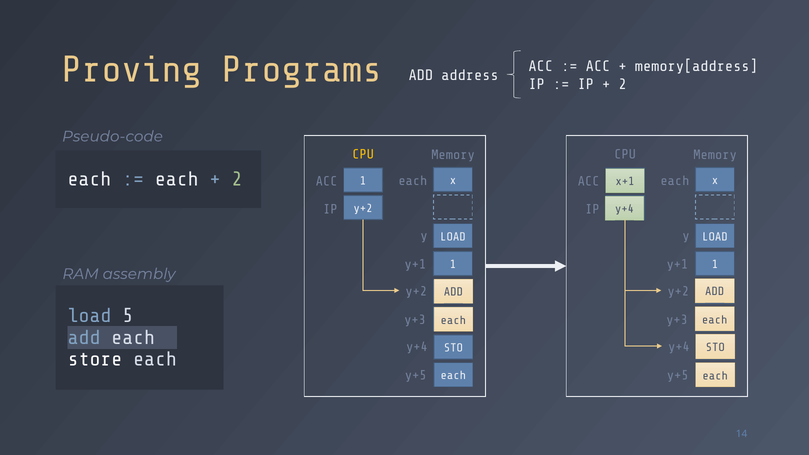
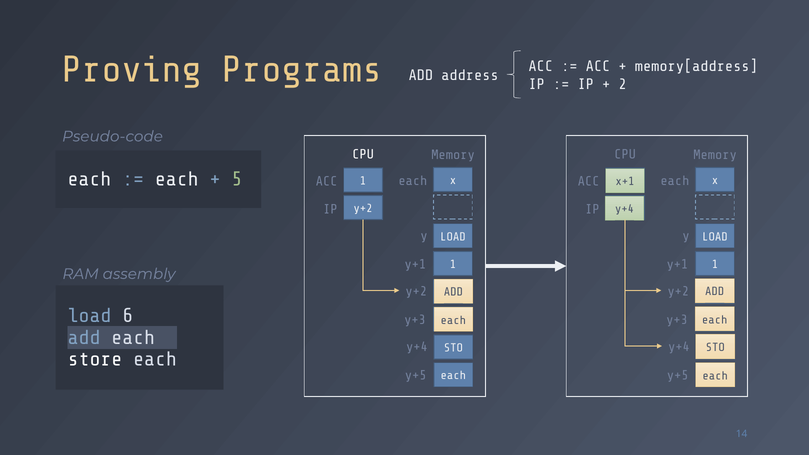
CPU at (363, 154) colour: yellow -> white
2 at (237, 179): 2 -> 5
5: 5 -> 6
